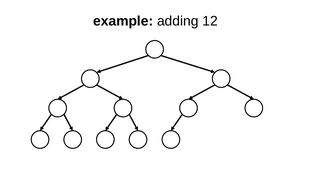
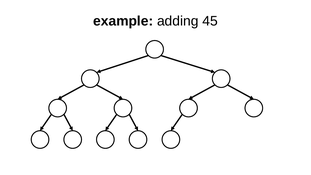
12: 12 -> 45
